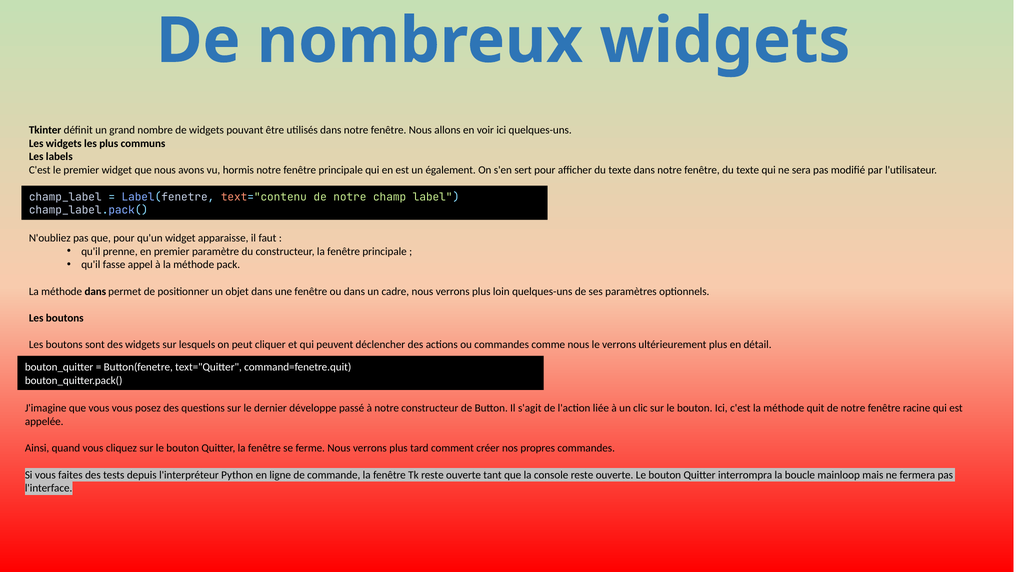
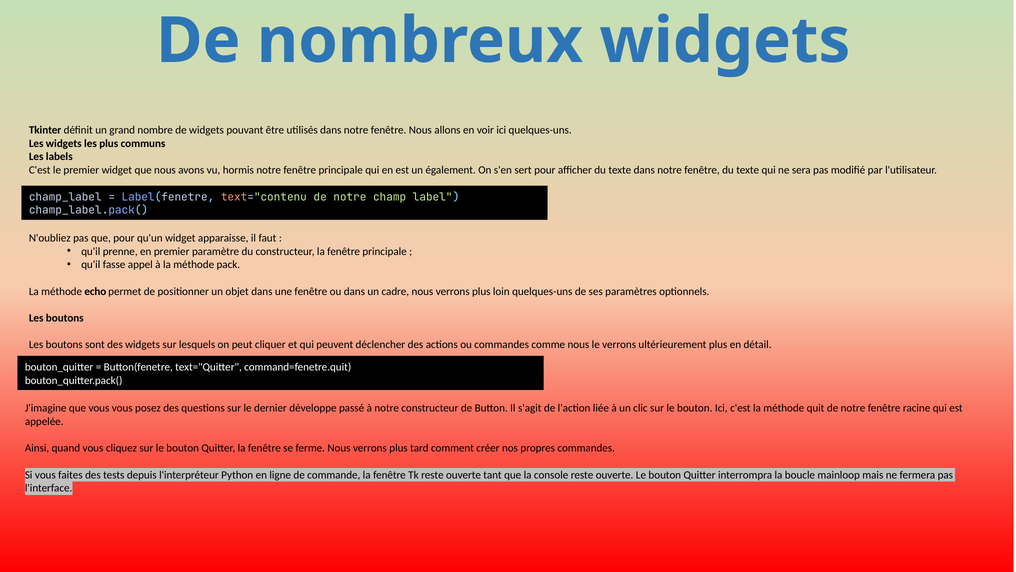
méthode dans: dans -> echo
